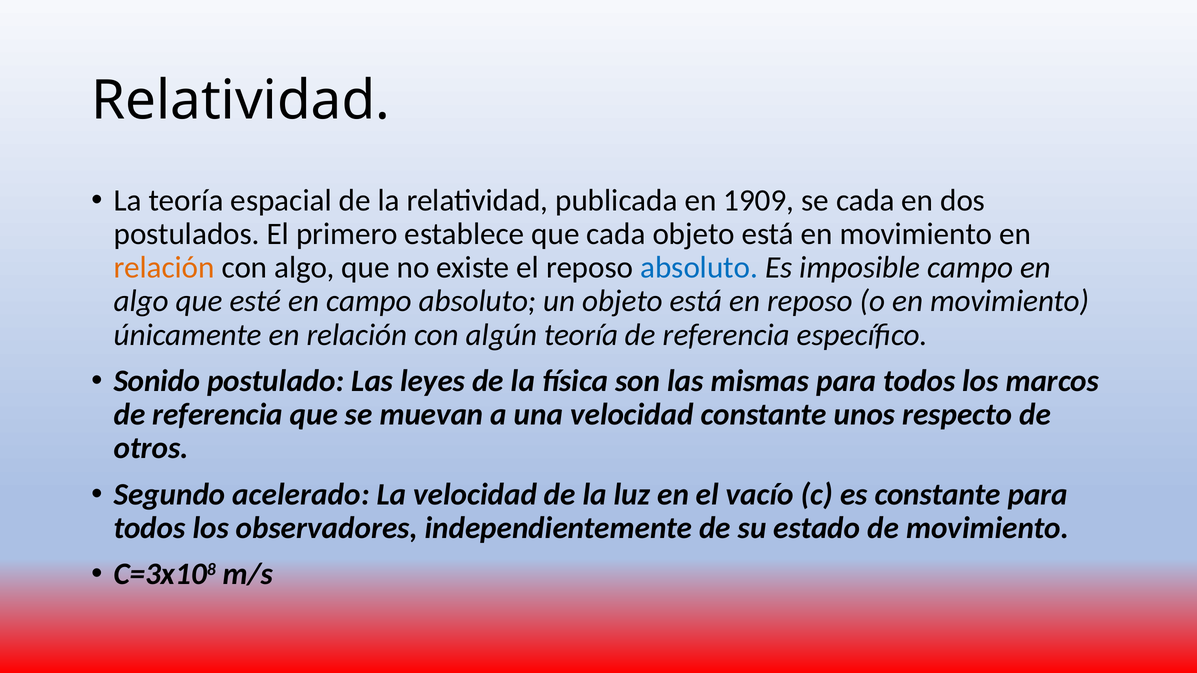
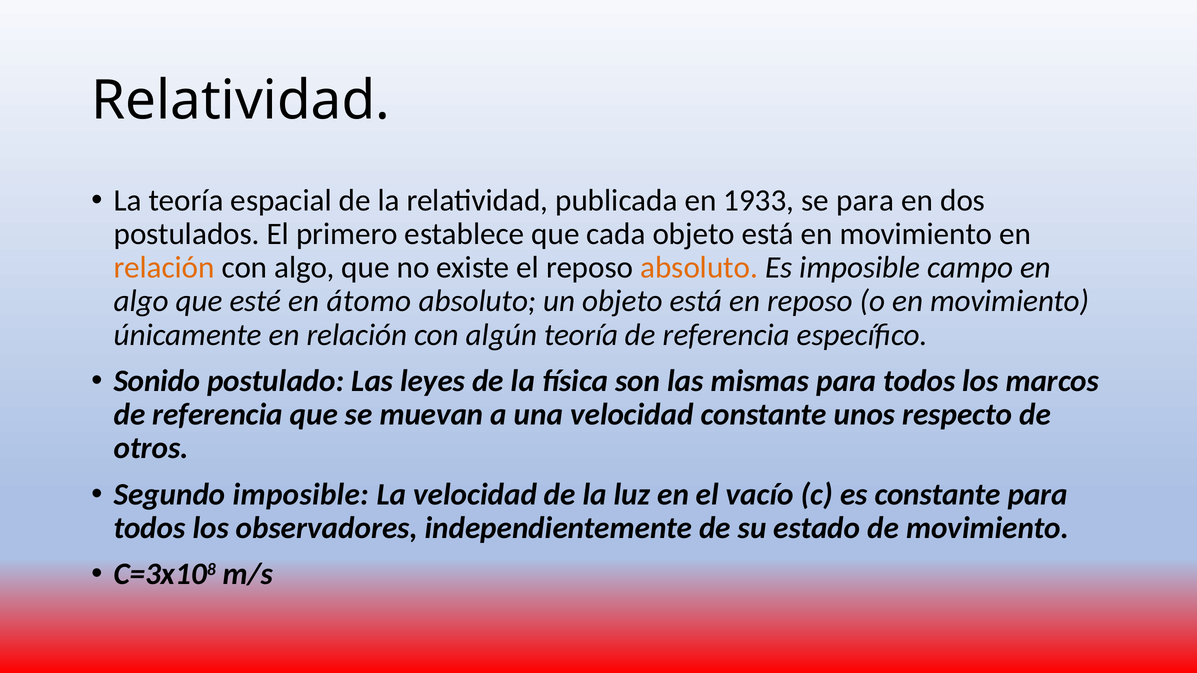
1909: 1909 -> 1933
se cada: cada -> para
absoluto at (699, 268) colour: blue -> orange
en campo: campo -> átomo
Segundo acelerado: acelerado -> imposible
